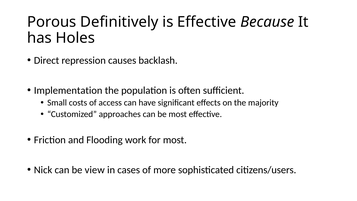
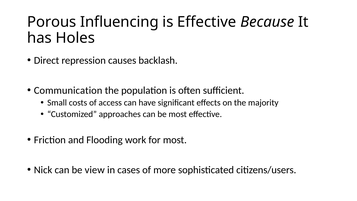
Definitively: Definitively -> Influencing
Implementation: Implementation -> Communication
